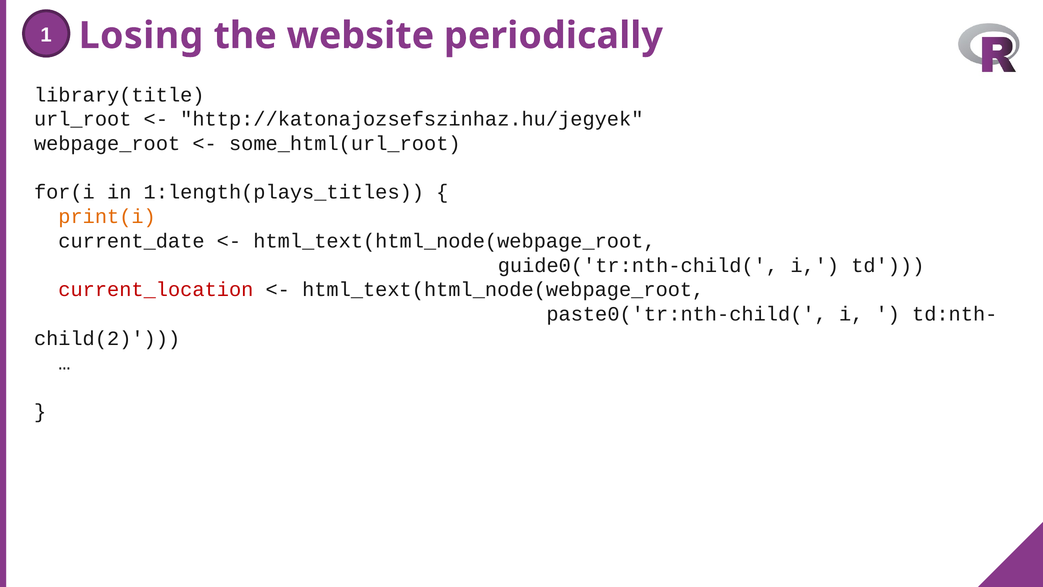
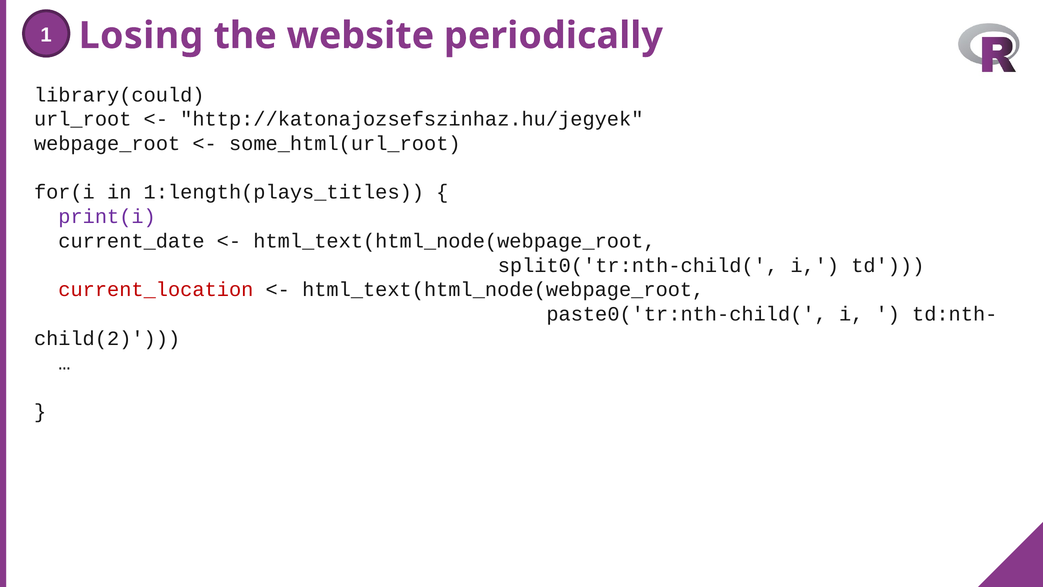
library(title: library(title -> library(could
print(i colour: orange -> purple
guide0('tr:nth-child(: guide0('tr:nth-child( -> split0('tr:nth-child(
